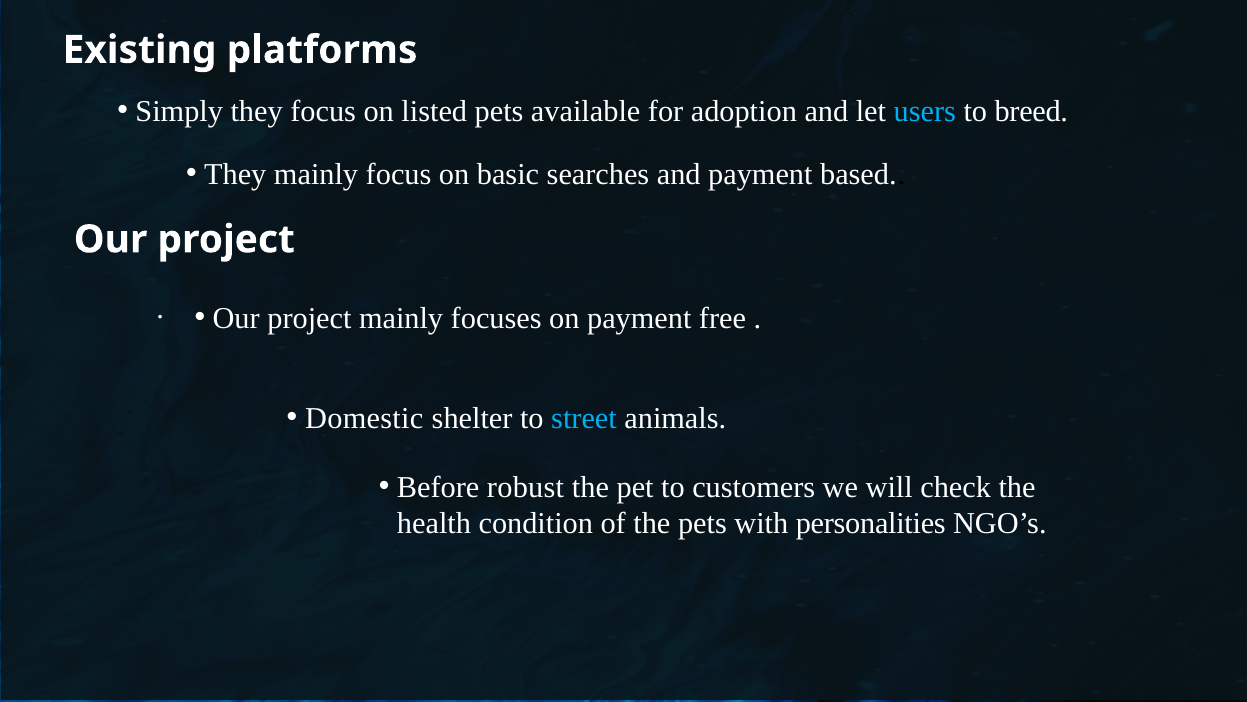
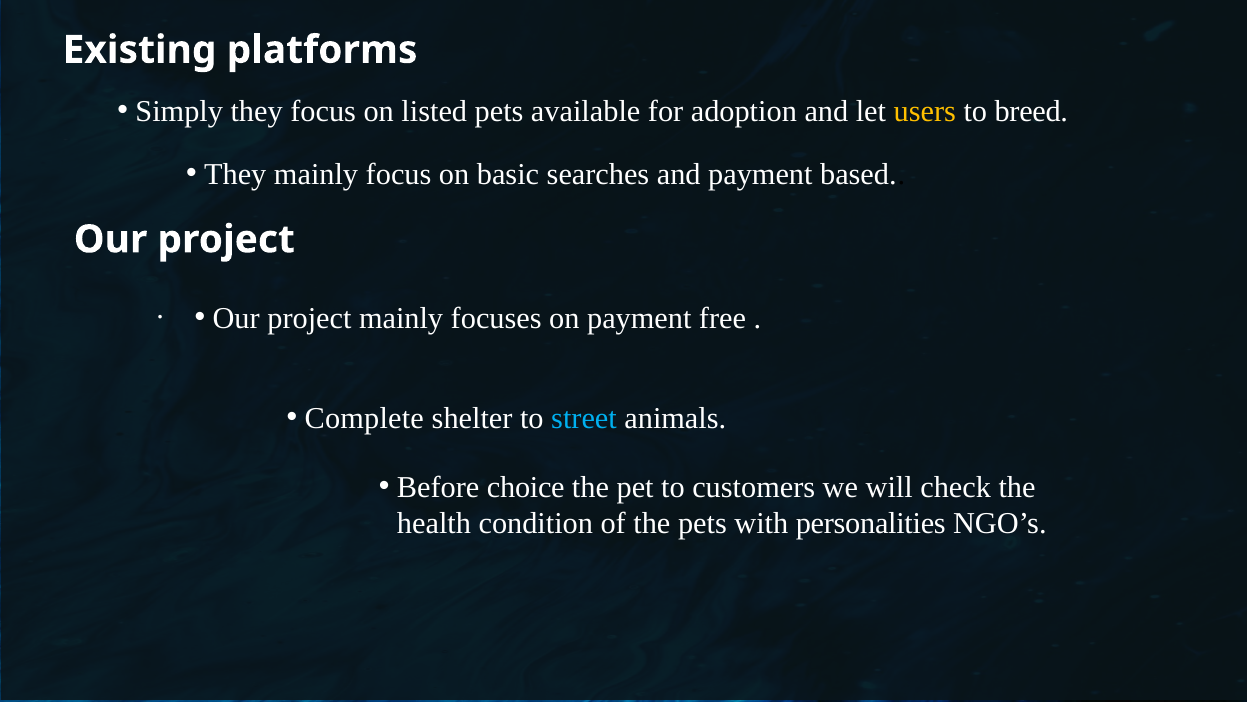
users colour: light blue -> yellow
Domestic: Domestic -> Complete
robust: robust -> choice
